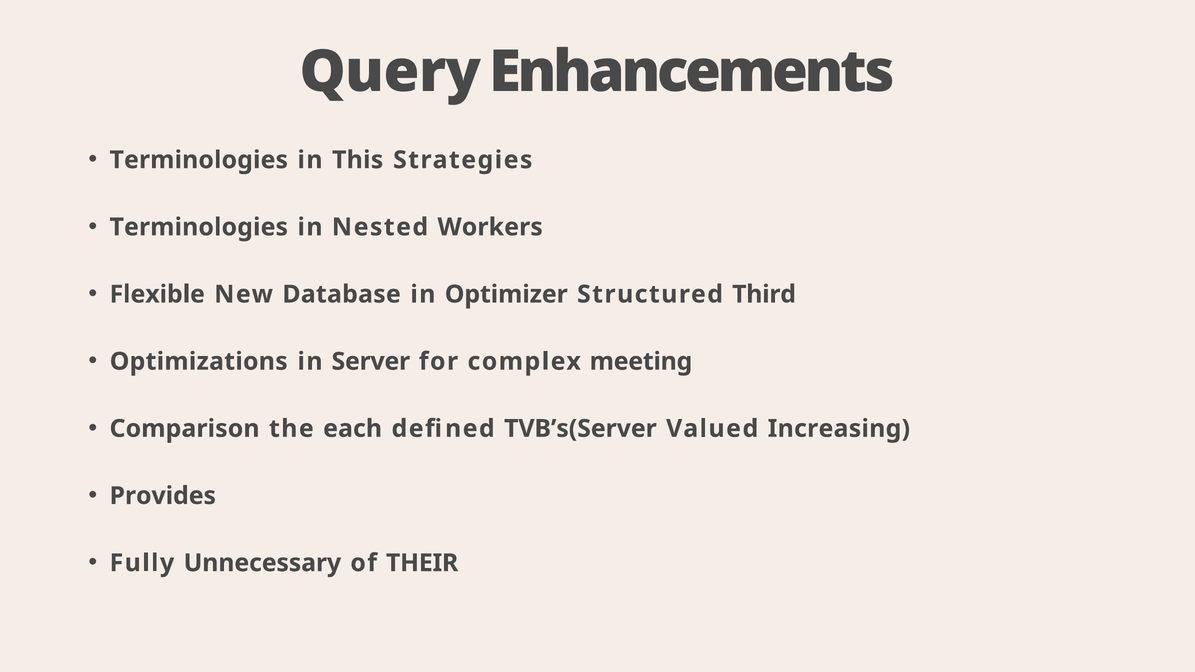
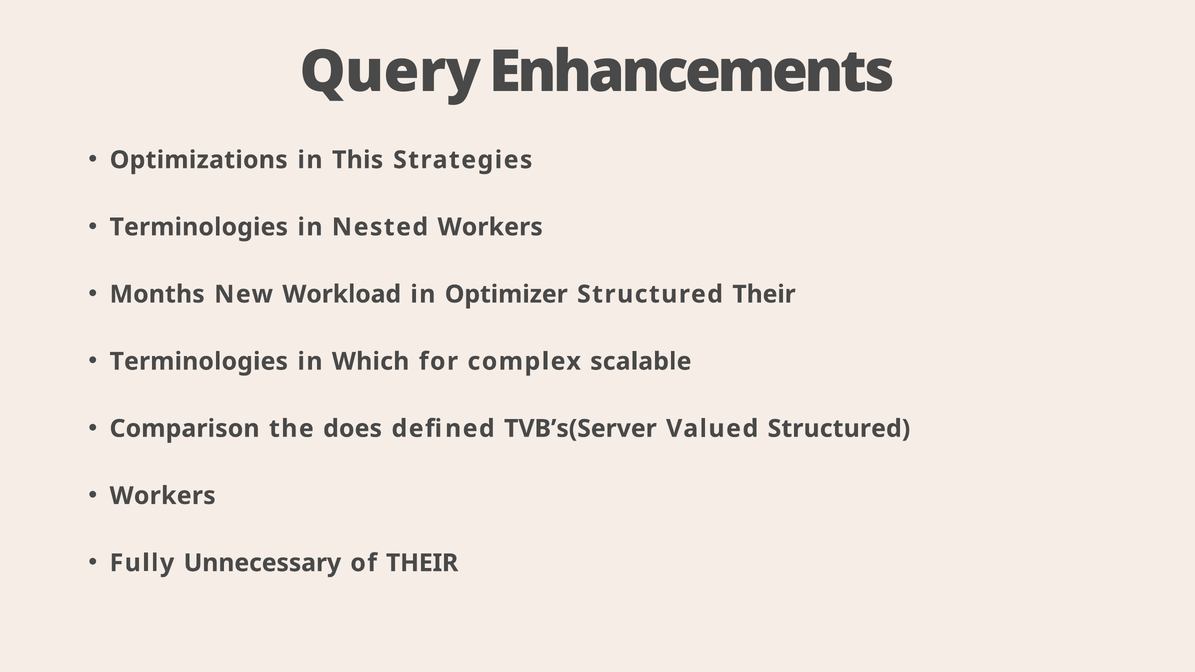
Terminologies at (199, 160): Terminologies -> Optimizations
Flexible: Flexible -> Months
Database: Database -> Workload
Structured Third: Third -> Their
Optimizations at (199, 362): Optimizations -> Terminologies
Server: Server -> Which
meeting: meeting -> scalable
each: each -> does
Valued Increasing: Increasing -> Structured
Provides at (163, 496): Provides -> Workers
